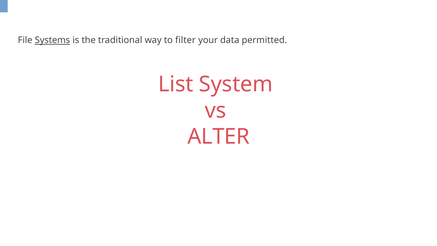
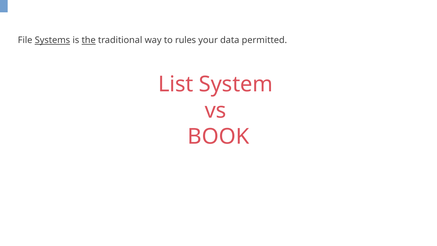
the underline: none -> present
filter: filter -> rules
ALTER: ALTER -> BOOK
